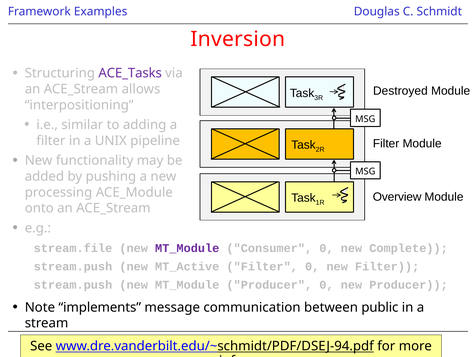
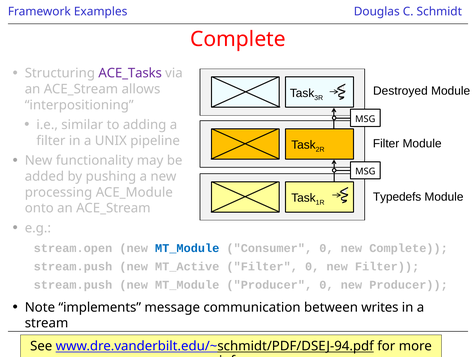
Inversion at (238, 39): Inversion -> Complete
Overview: Overview -> Typedefs
stream.file: stream.file -> stream.open
MT_Module at (187, 248) colour: purple -> blue
public: public -> writes
